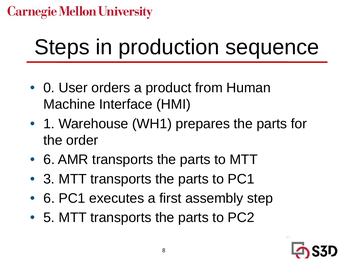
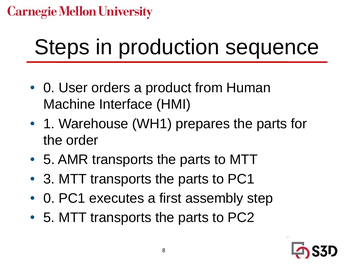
6 at (49, 159): 6 -> 5
6 at (49, 198): 6 -> 0
